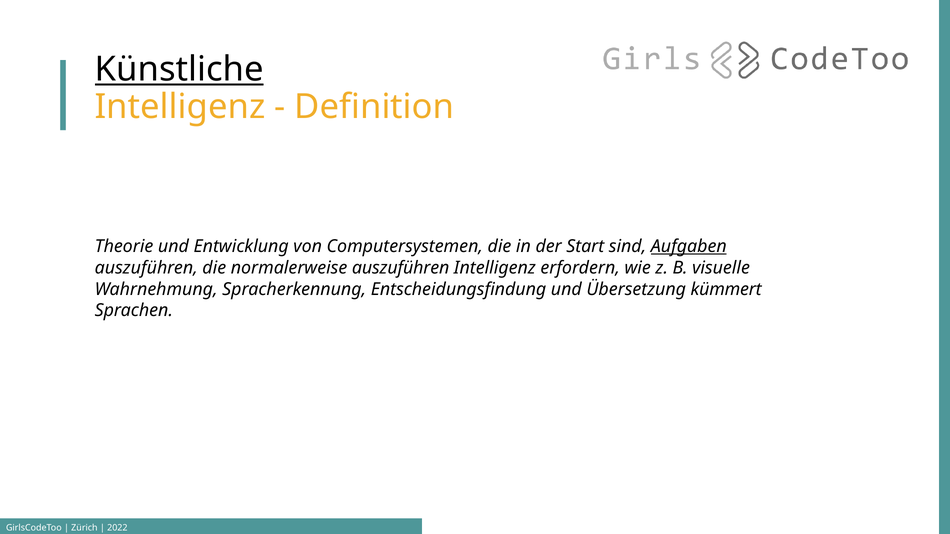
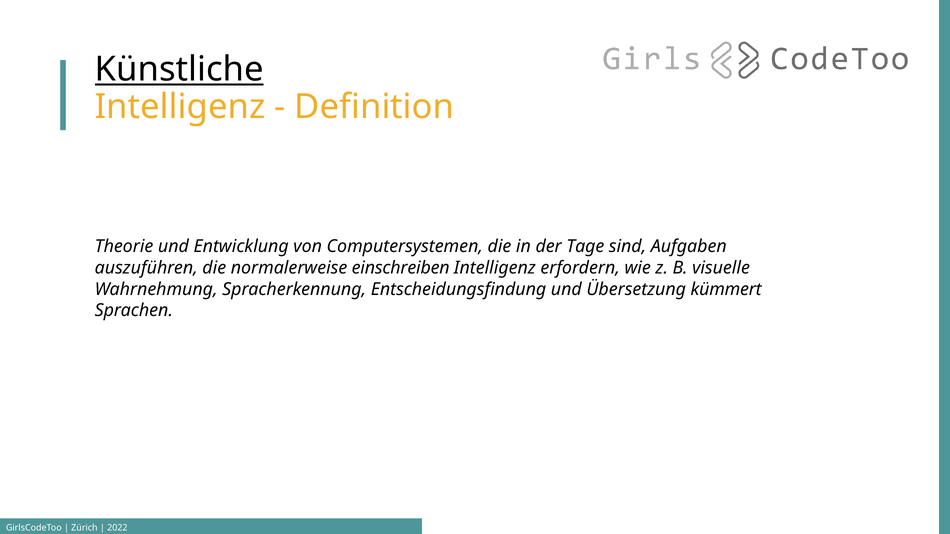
Start: Start -> Tage
Aufgaben underline: present -> none
normalerweise auszuführen: auszuführen -> einschreiben
